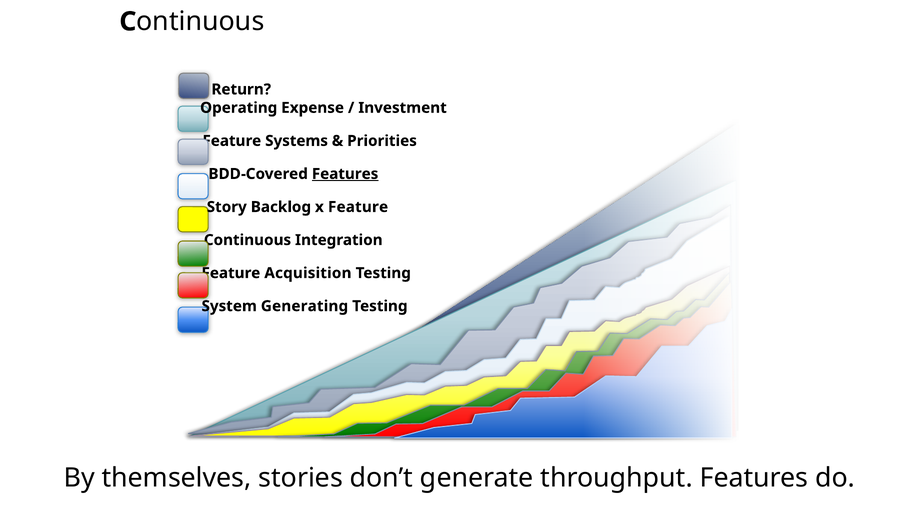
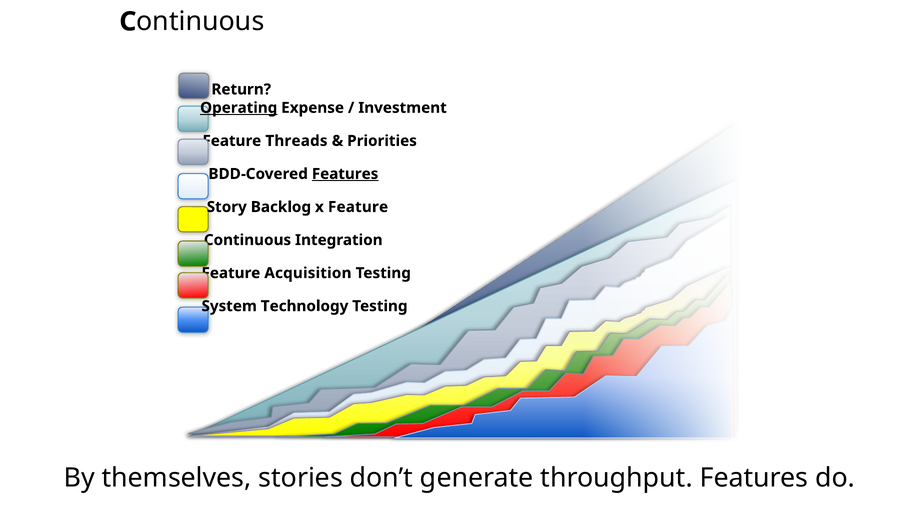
Operating underline: none -> present
Systems: Systems -> Threads
Generating: Generating -> Technology
